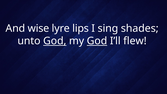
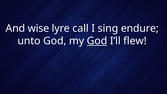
lips: lips -> call
shades: shades -> endure
God at (55, 41) underline: present -> none
